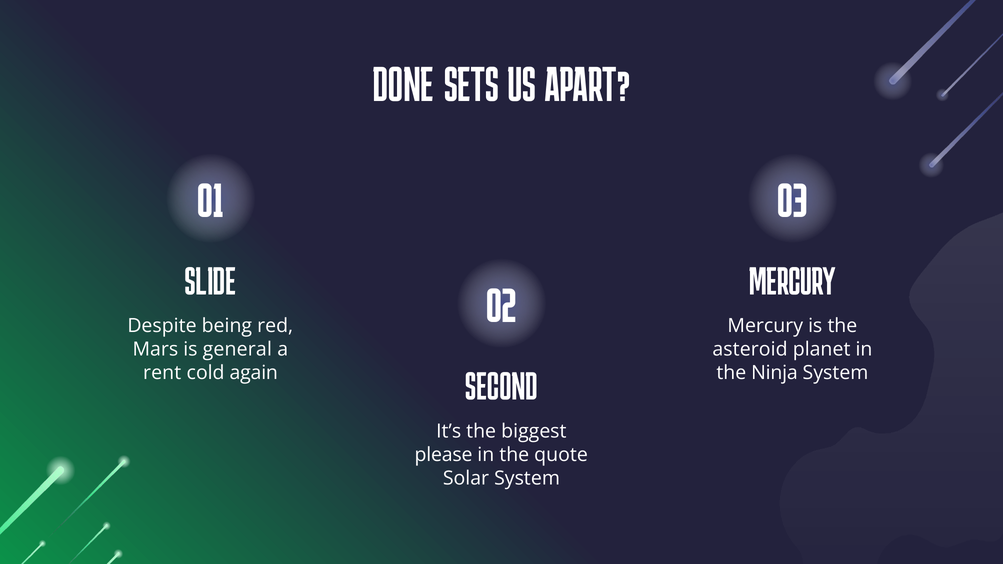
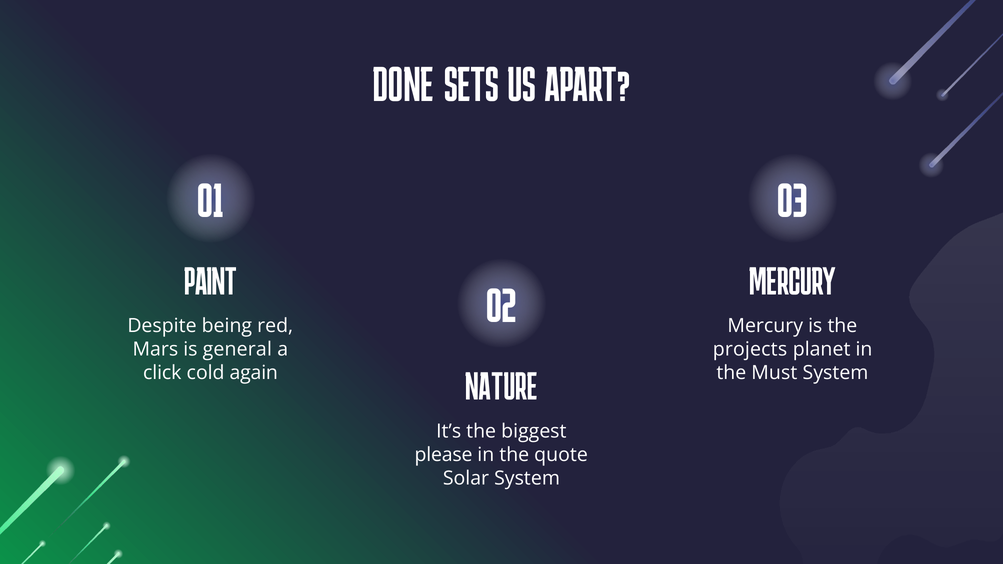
SLIDE: SLIDE -> PAINT
asteroid: asteroid -> projects
rent: rent -> click
Ninja: Ninja -> Must
SECOND: SECOND -> NATURE
